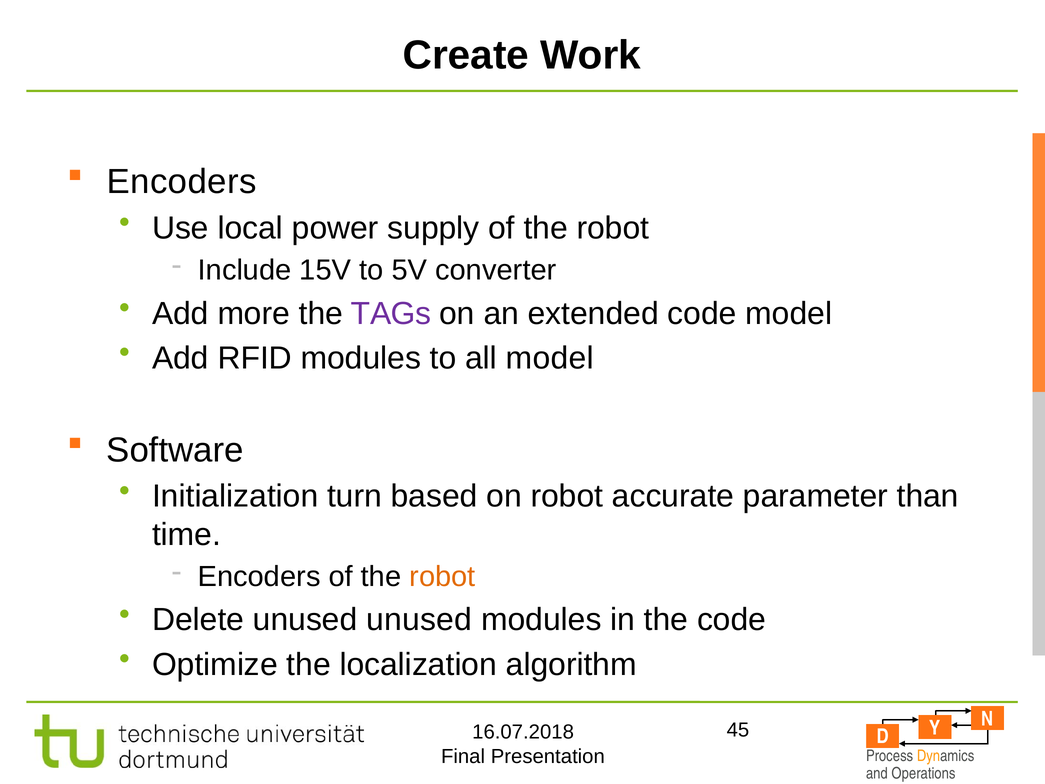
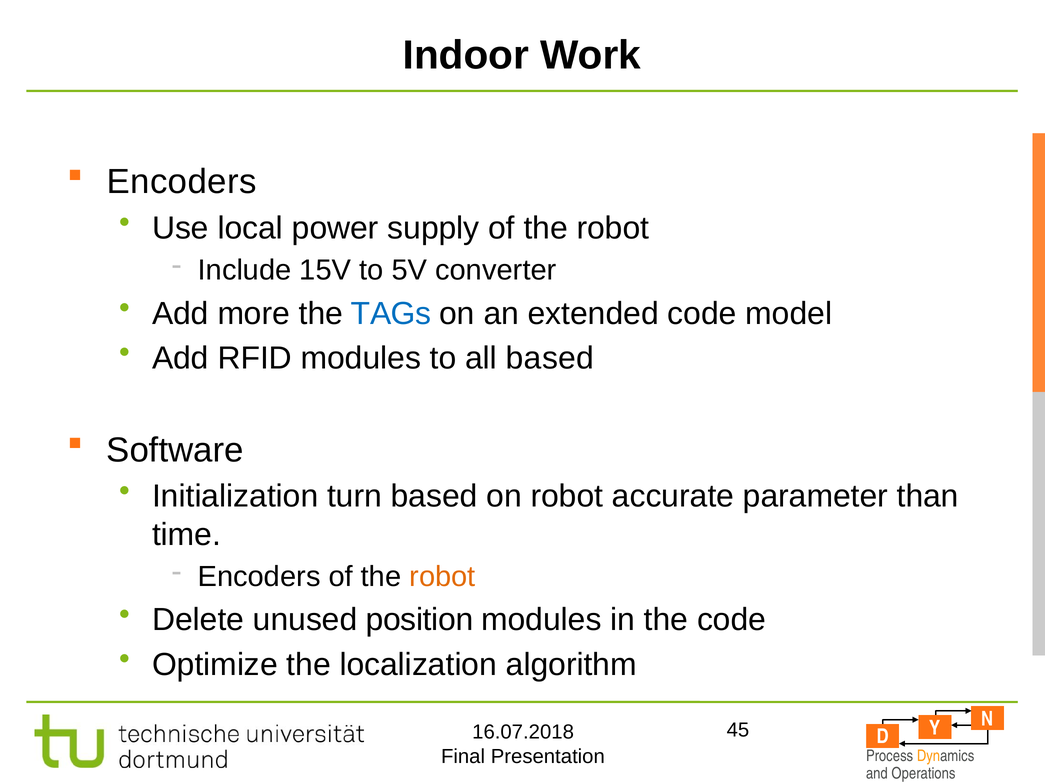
Create: Create -> Indoor
TAGs colour: purple -> blue
all model: model -> based
unused unused: unused -> position
